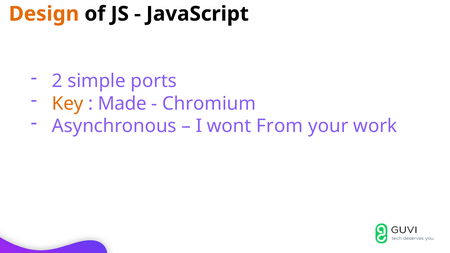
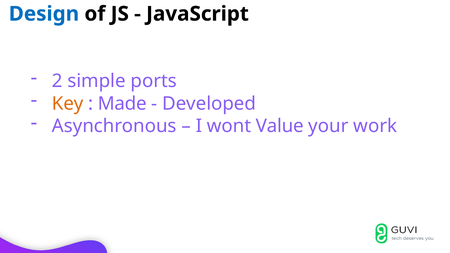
Design colour: orange -> blue
Chromium: Chromium -> Developed
From: From -> Value
